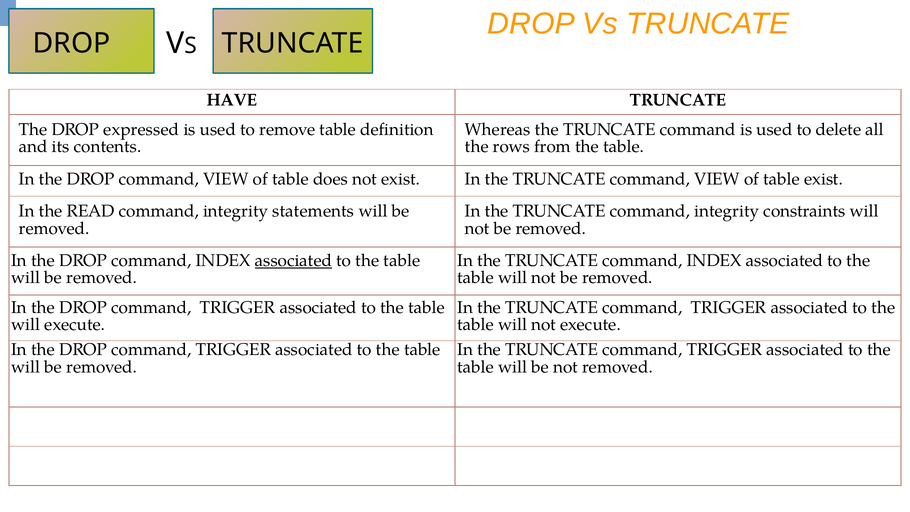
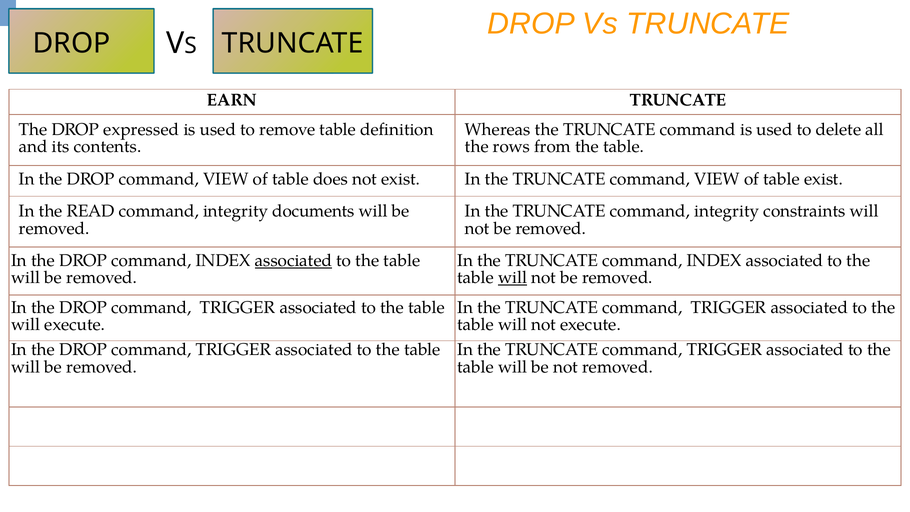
HAVE: HAVE -> EARN
statements: statements -> documents
will at (513, 278) underline: none -> present
